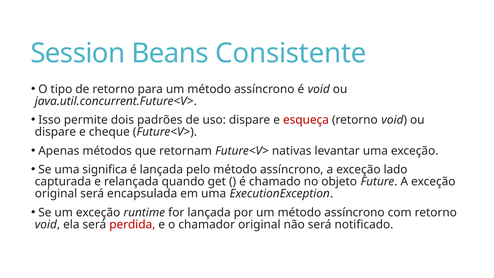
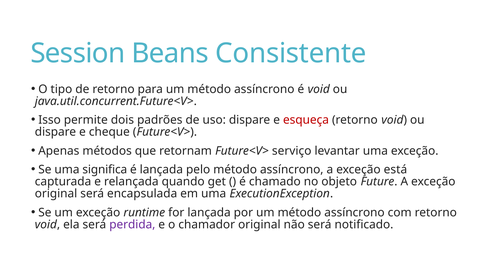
nativas: nativas -> serviço
lado: lado -> está
perdida colour: red -> purple
